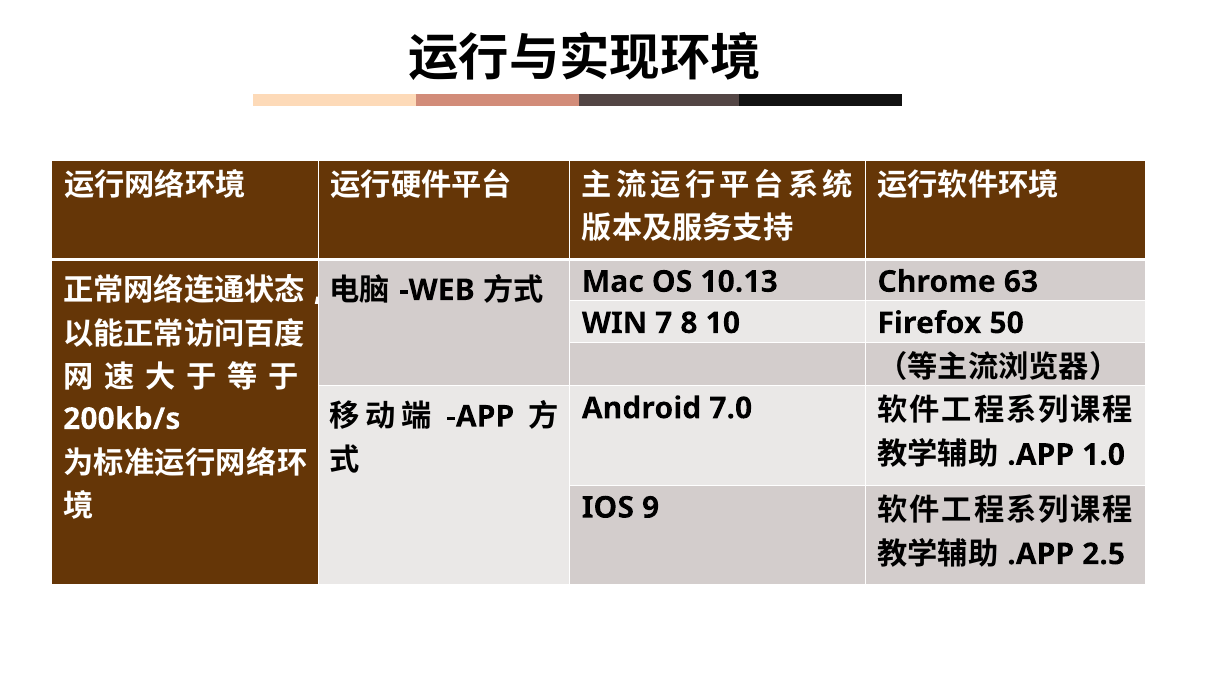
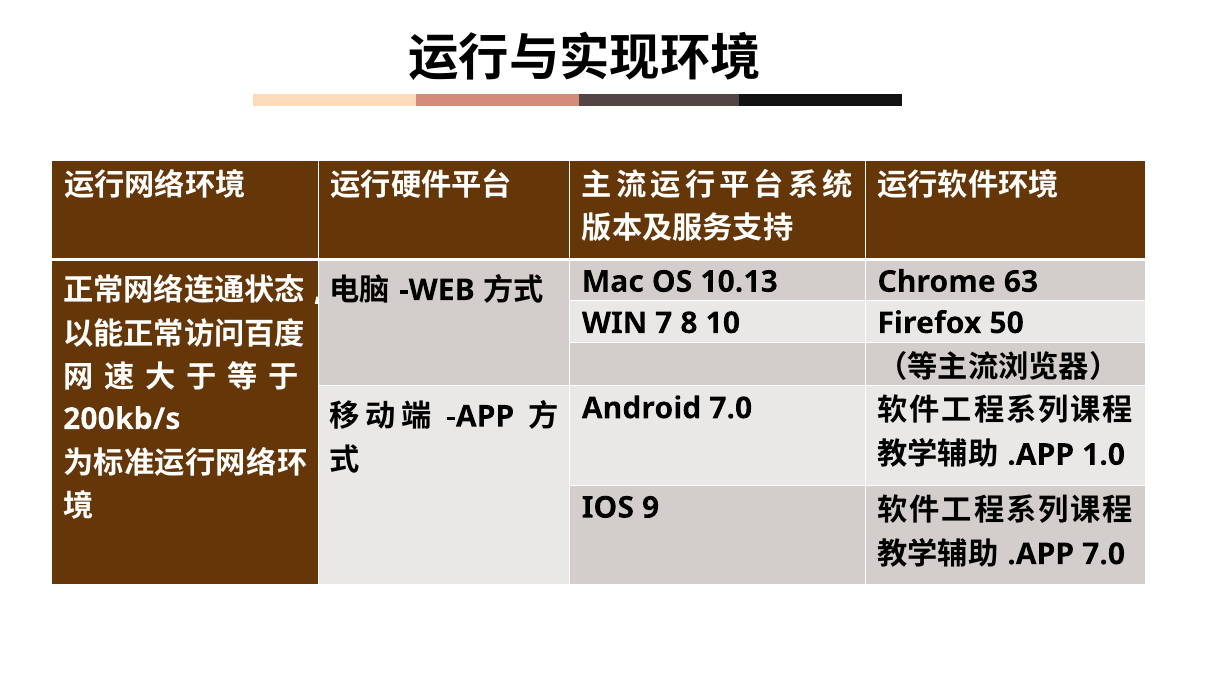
2.5 at (1104, 555): 2.5 -> 7.0
